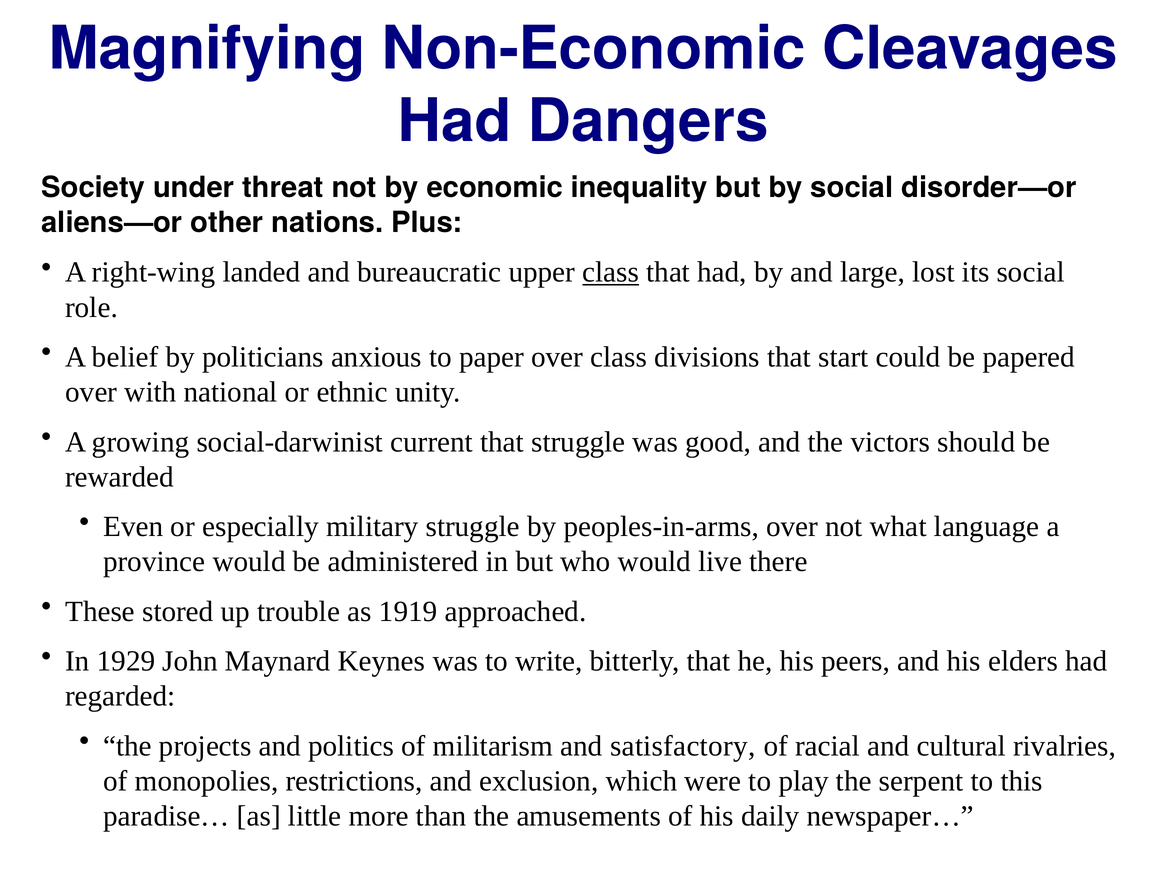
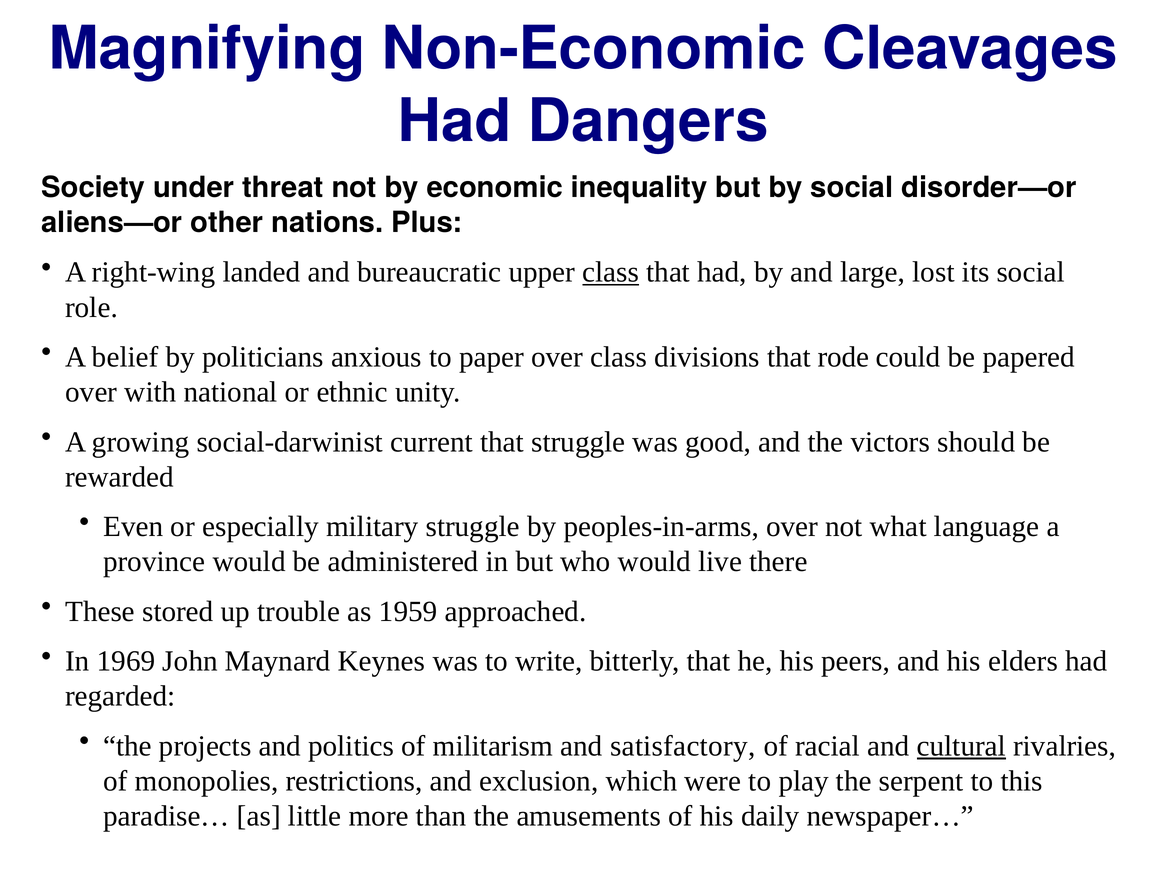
start: start -> rode
1919: 1919 -> 1959
1929: 1929 -> 1969
cultural underline: none -> present
